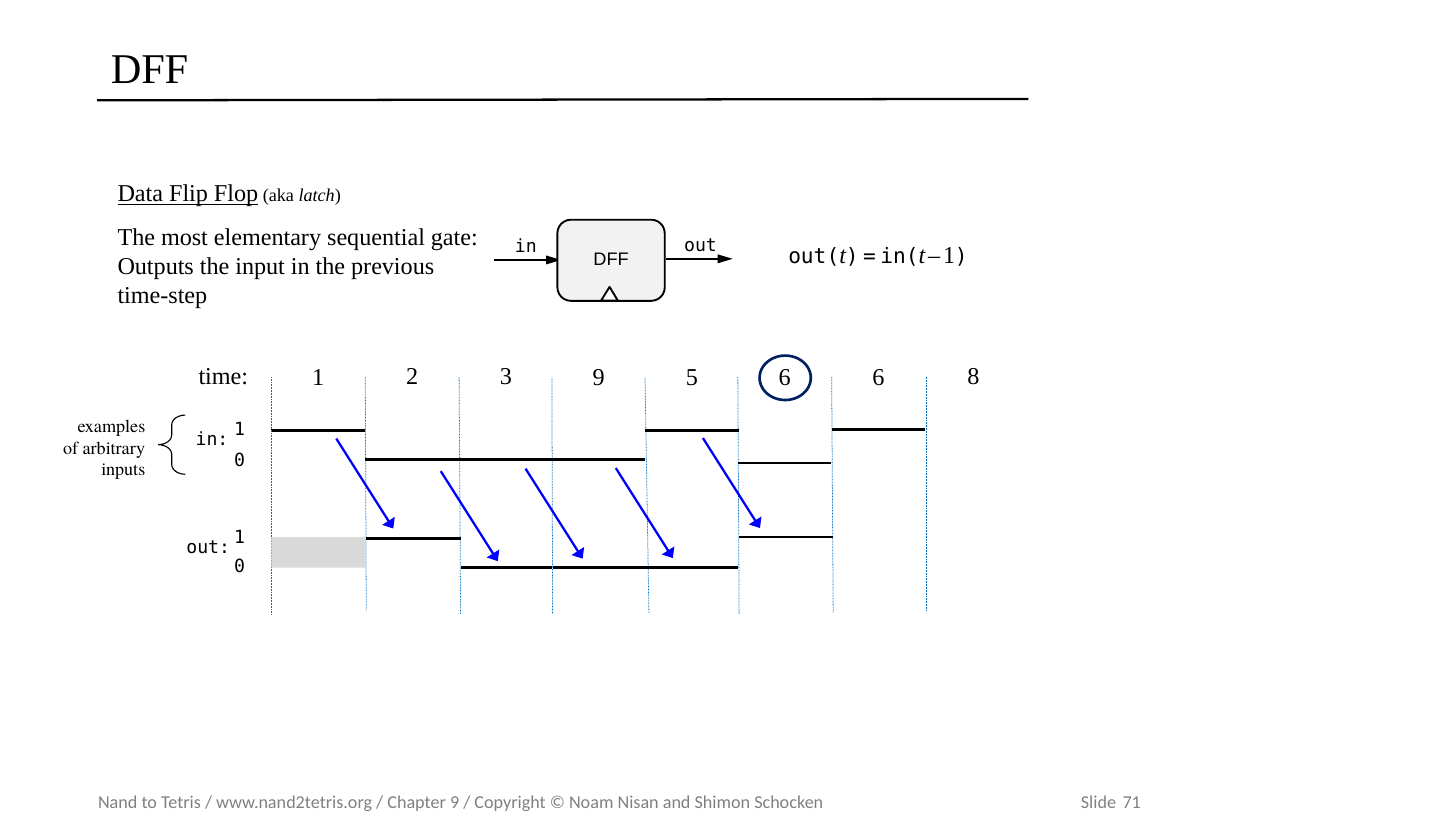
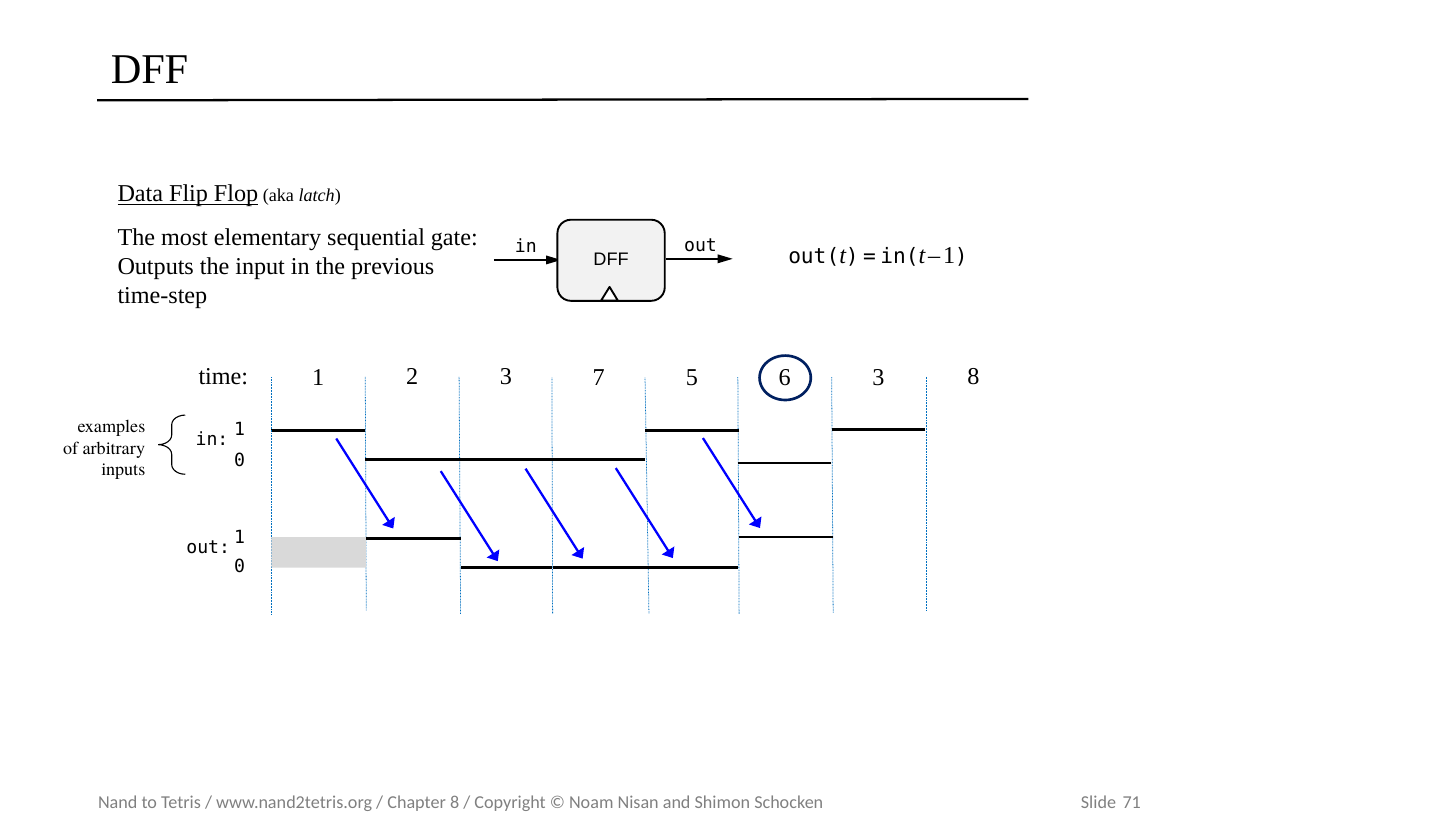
3 9: 9 -> 7
6 6: 6 -> 3
9 at (455, 803): 9 -> 8
